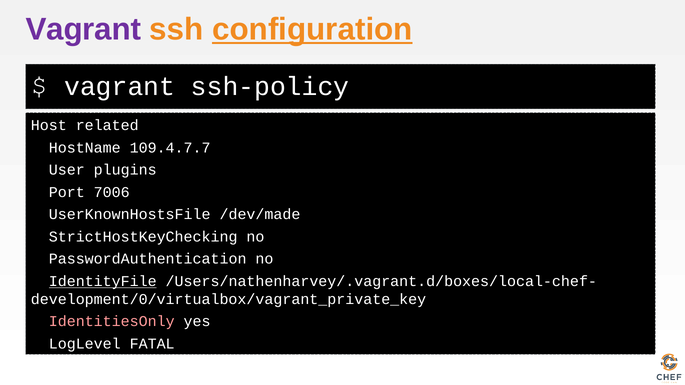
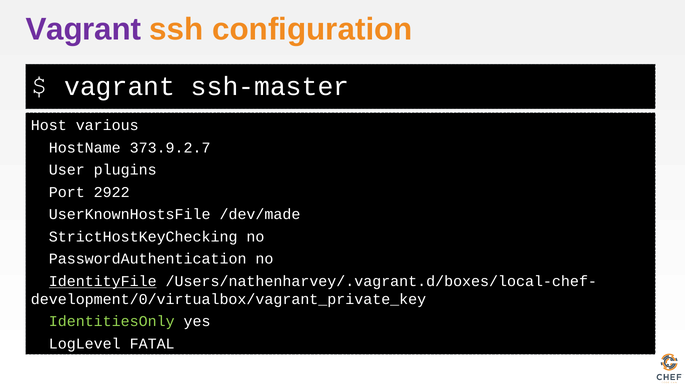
configuration underline: present -> none
ssh-policy: ssh-policy -> ssh-master
related: related -> various
109.4.7.7: 109.4.7.7 -> 373.9.2.7
7006: 7006 -> 2922
IdentitiesOnly colour: pink -> light green
